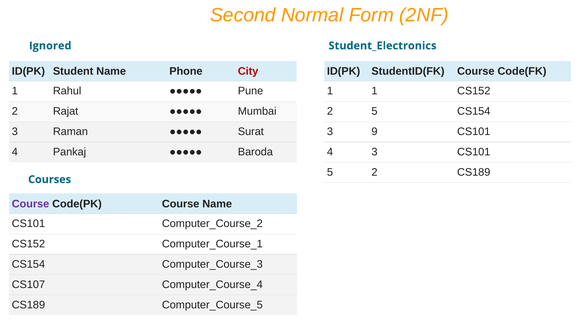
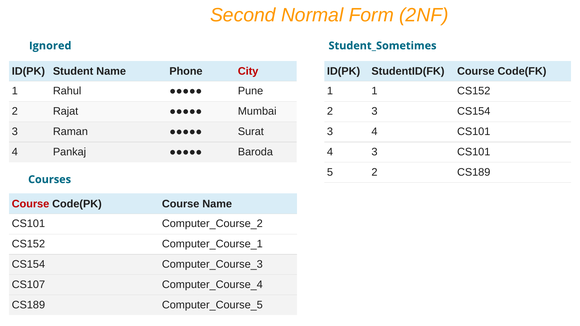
Student_Electronics: Student_Electronics -> Student_Sometimes
2 5: 5 -> 3
3 9: 9 -> 4
Course at (31, 204) colour: purple -> red
